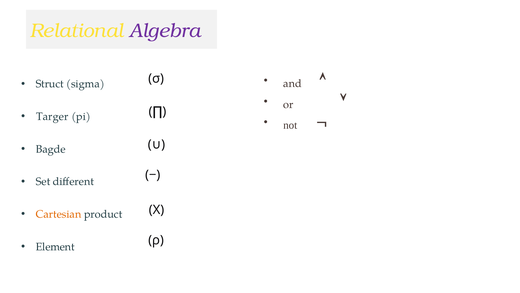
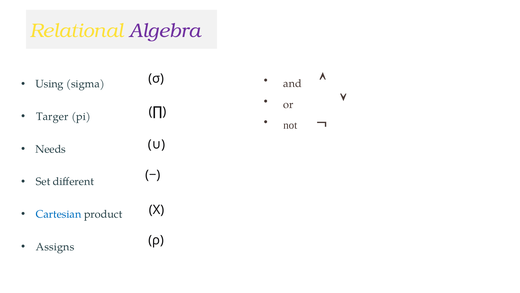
Struct: Struct -> Using
Bagde: Bagde -> Needs
Cartesian colour: orange -> blue
Element: Element -> Assigns
